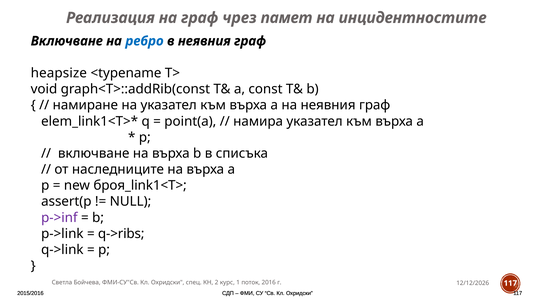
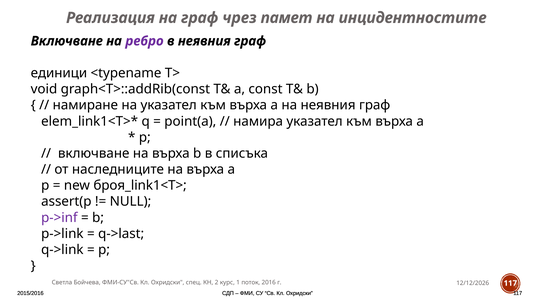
ребро colour: blue -> purple
heapsize: heapsize -> единици
q->ribs: q->ribs -> q->last
